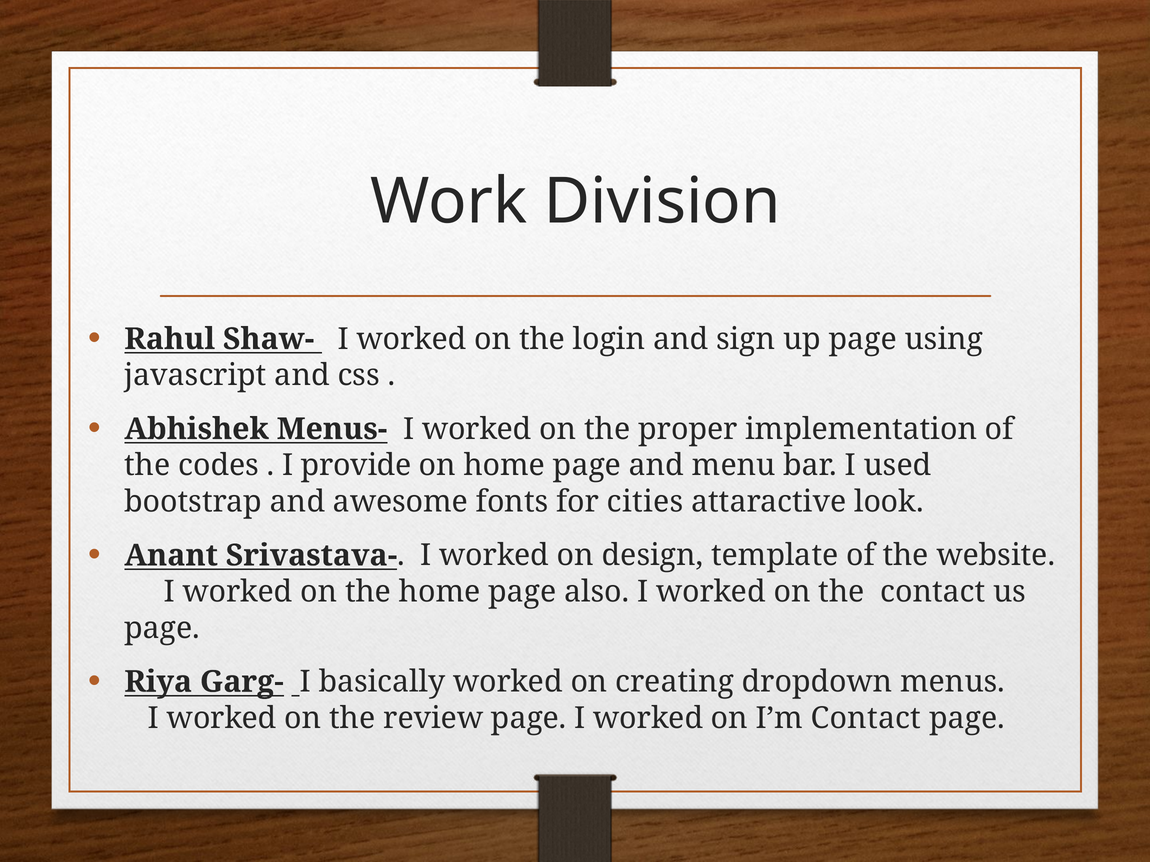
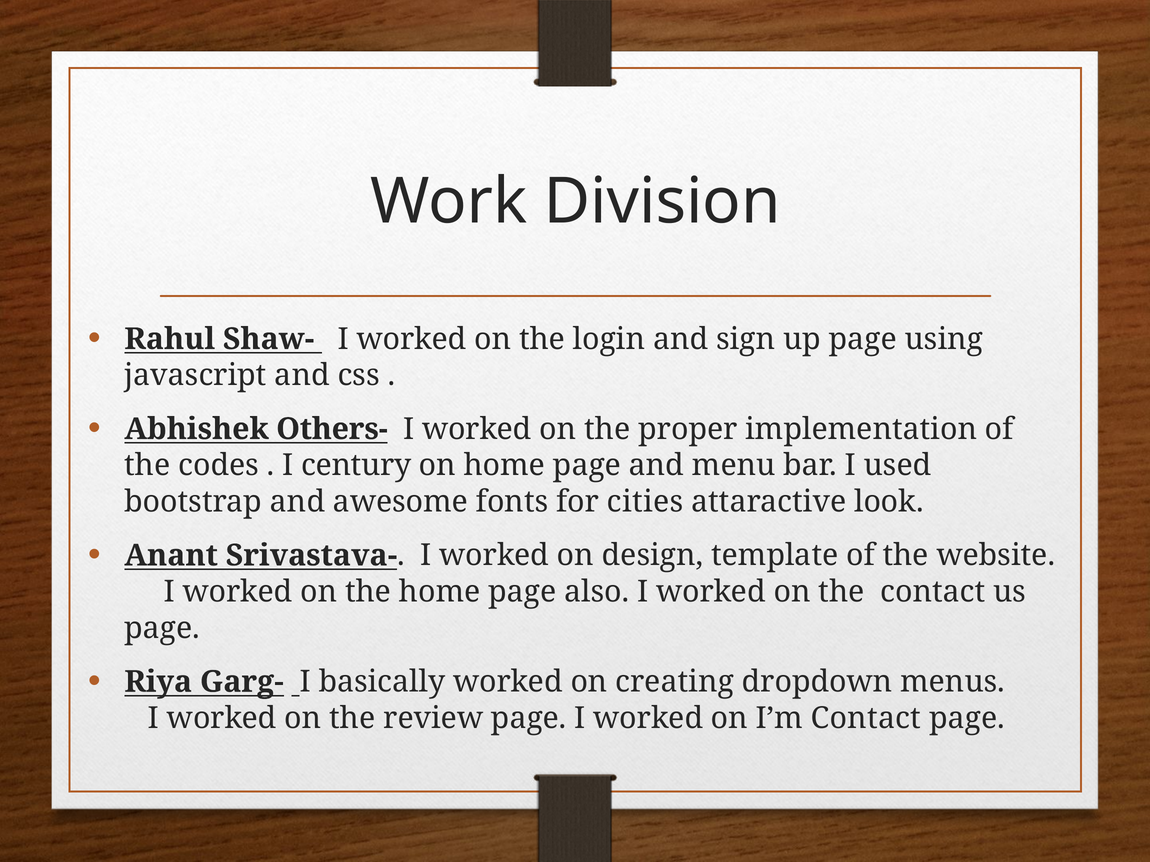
Menus-: Menus- -> Others-
provide: provide -> century
